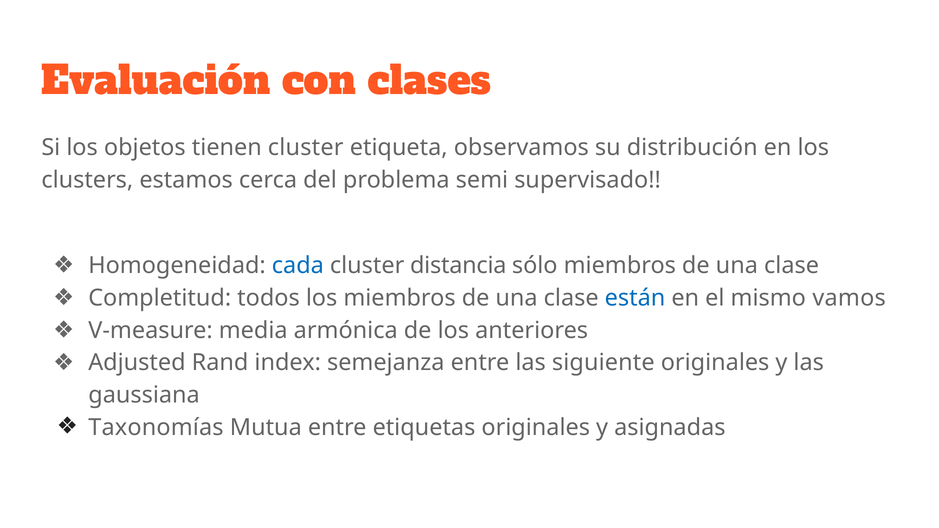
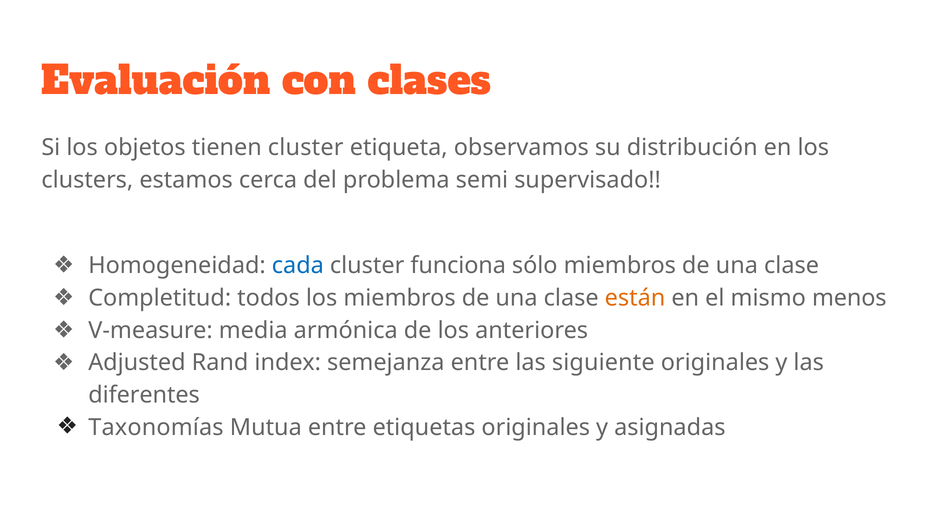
distancia: distancia -> funciona
están colour: blue -> orange
vamos: vamos -> menos
gaussiana: gaussiana -> diferentes
